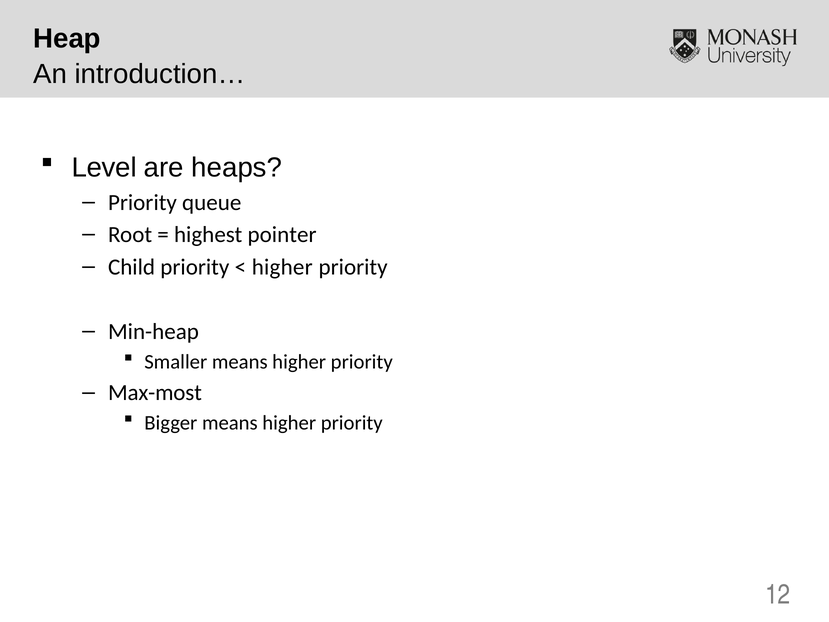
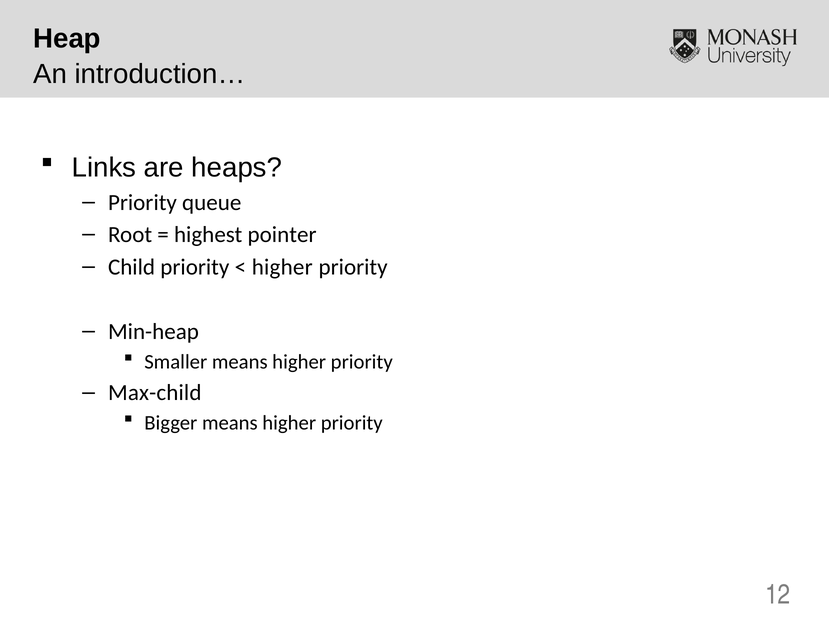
Level: Level -> Links
Max-most: Max-most -> Max-child
